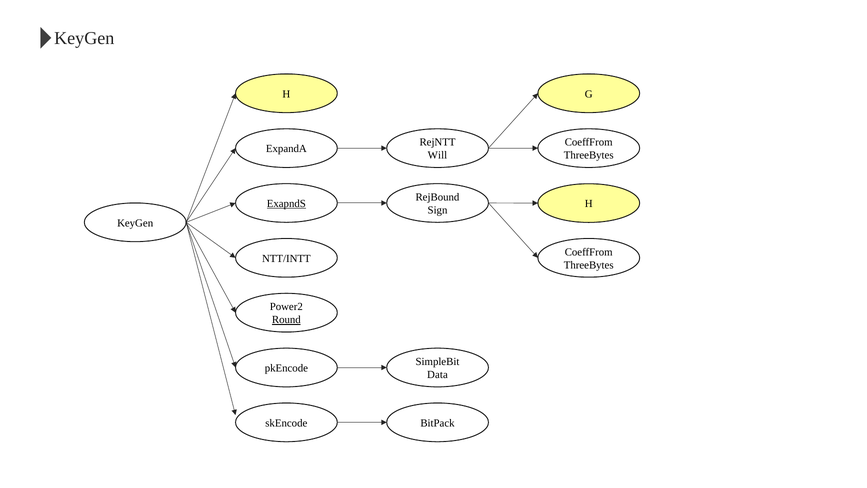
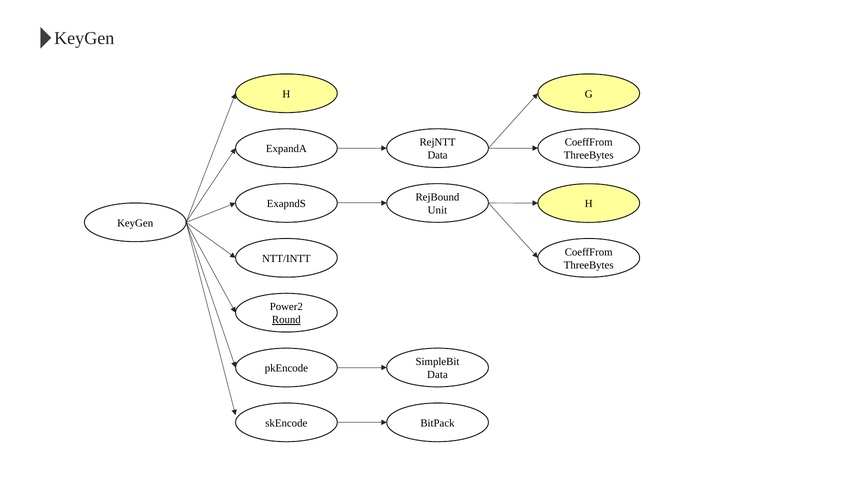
Will at (437, 155): Will -> Data
ExapndS underline: present -> none
Sign: Sign -> Unit
